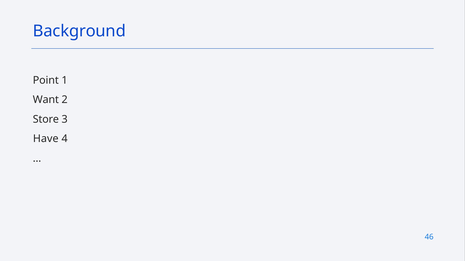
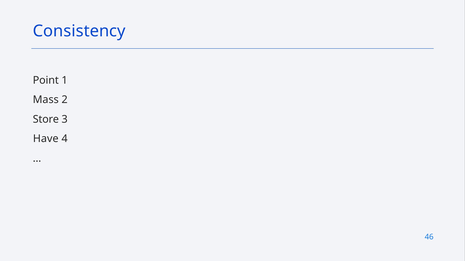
Background: Background -> Consistency
Want: Want -> Mass
